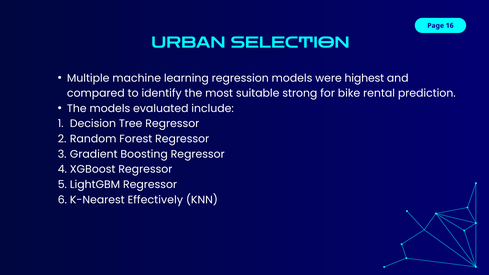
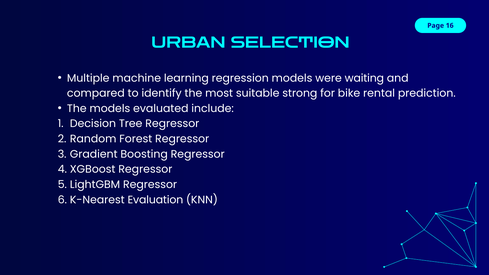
highest: highest -> waiting
Effectively: Effectively -> Evaluation
